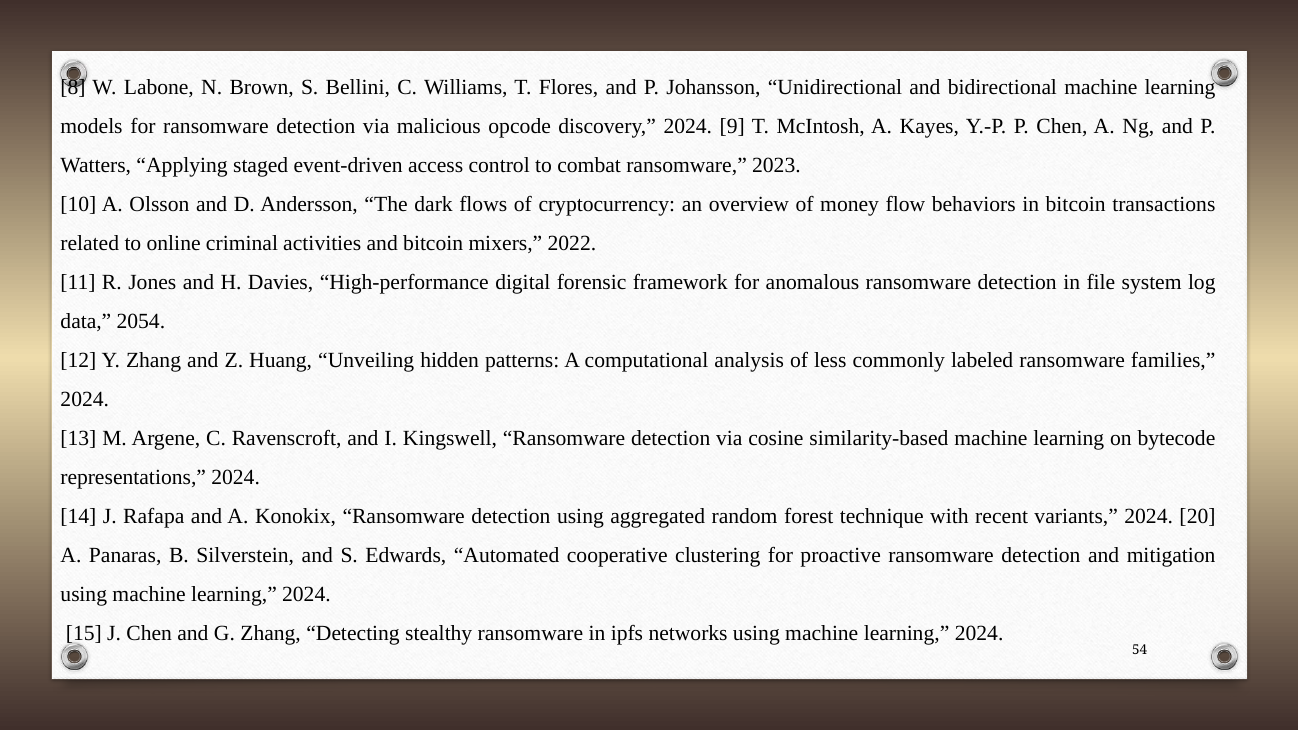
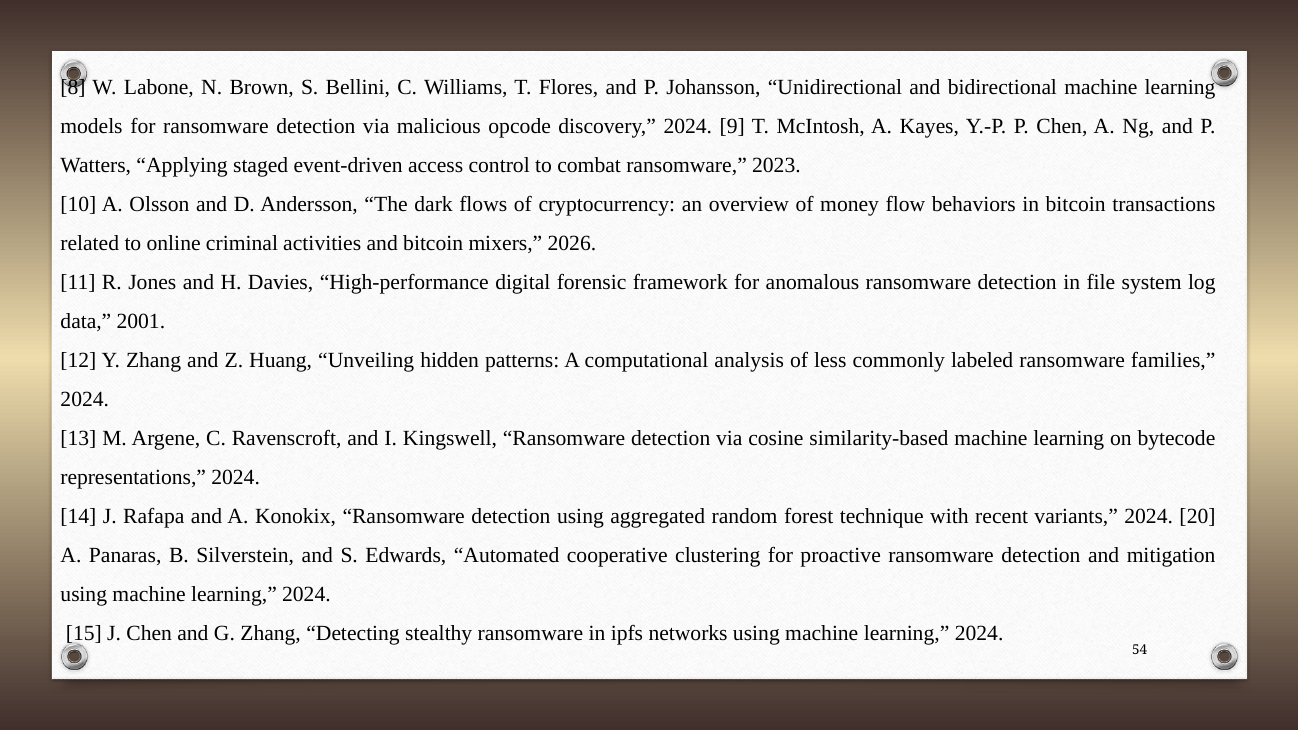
2022: 2022 -> 2026
2054: 2054 -> 2001
